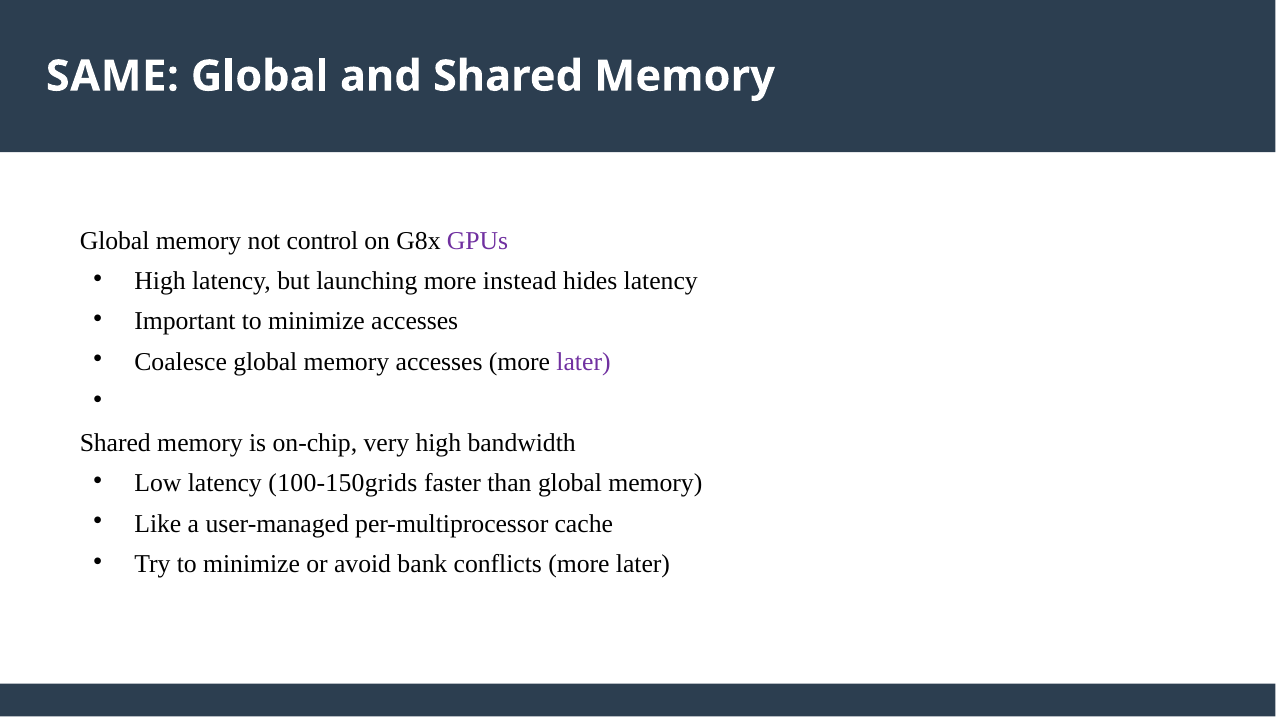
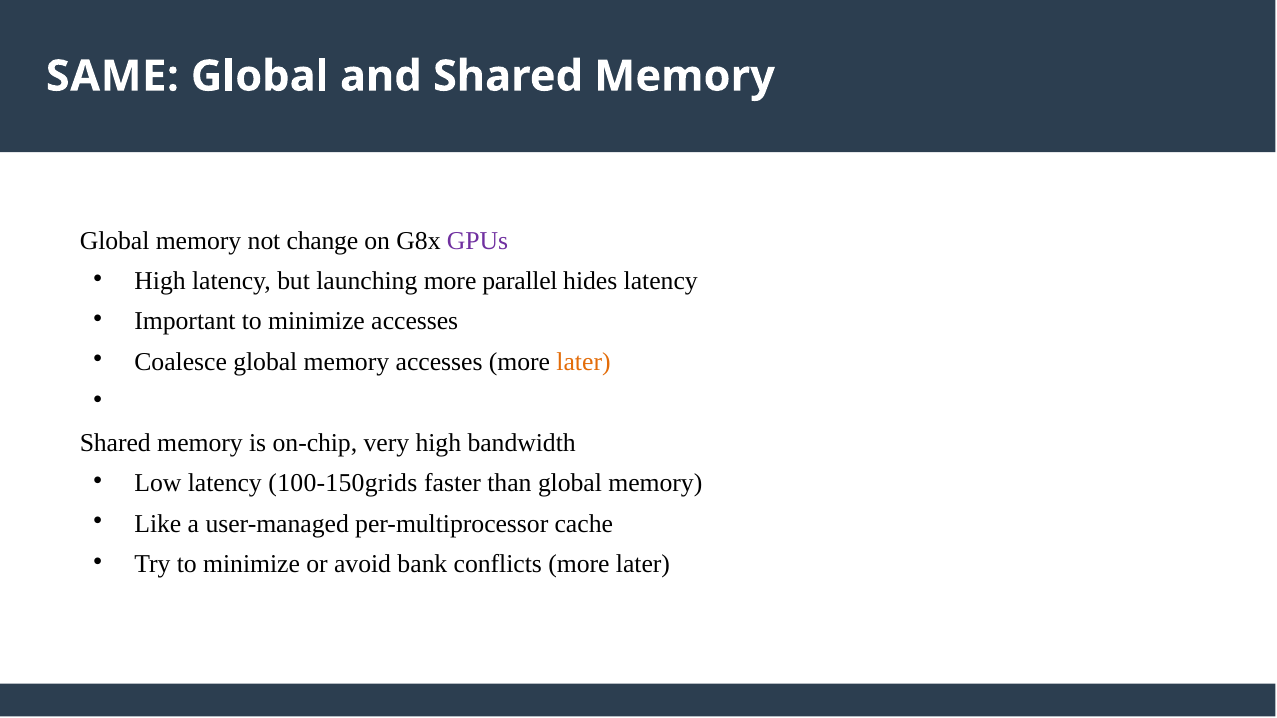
control: control -> change
instead: instead -> parallel
later at (584, 362) colour: purple -> orange
